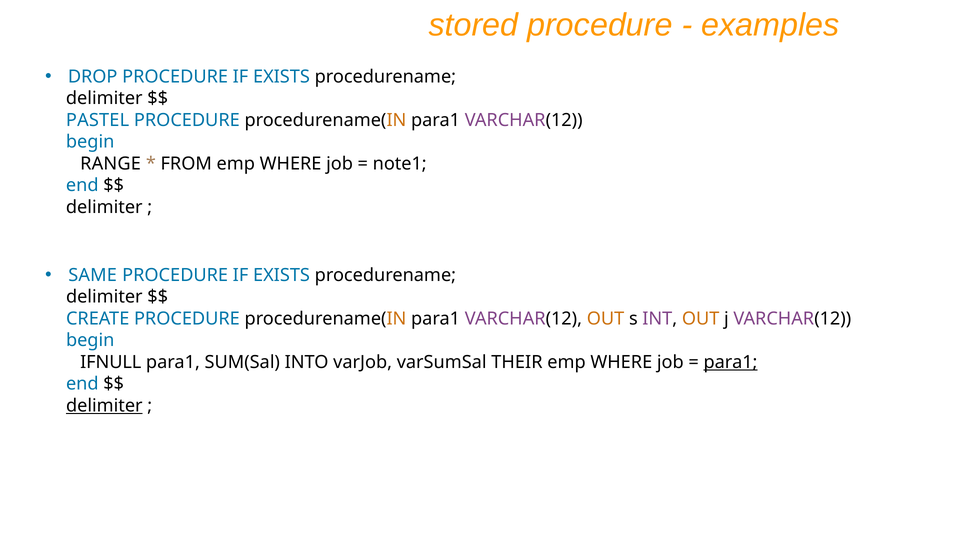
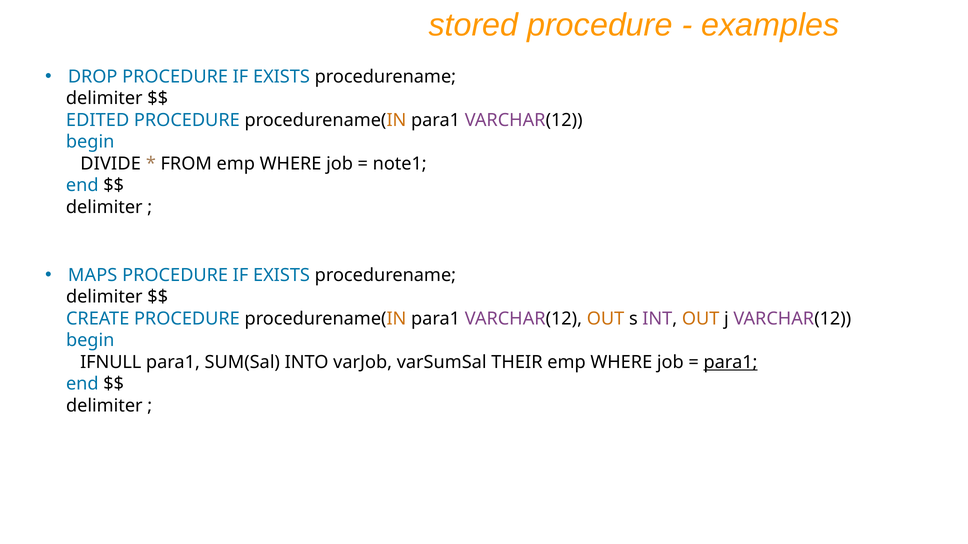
PASTEL: PASTEL -> EDITED
RANGE: RANGE -> DIVIDE
SAME: SAME -> MAPS
delimiter at (104, 406) underline: present -> none
